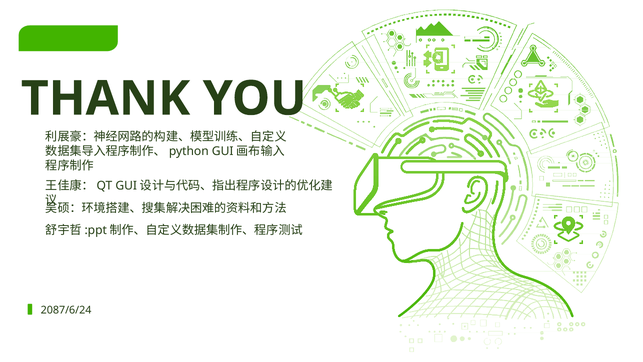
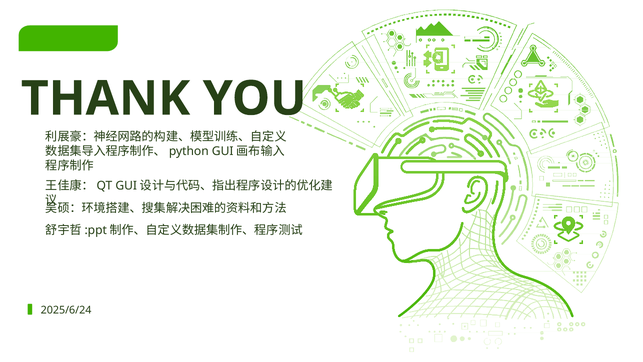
2087/6/24: 2087/6/24 -> 2025/6/24
